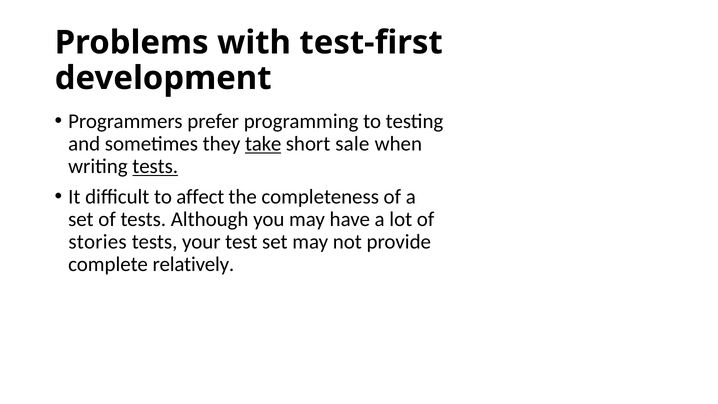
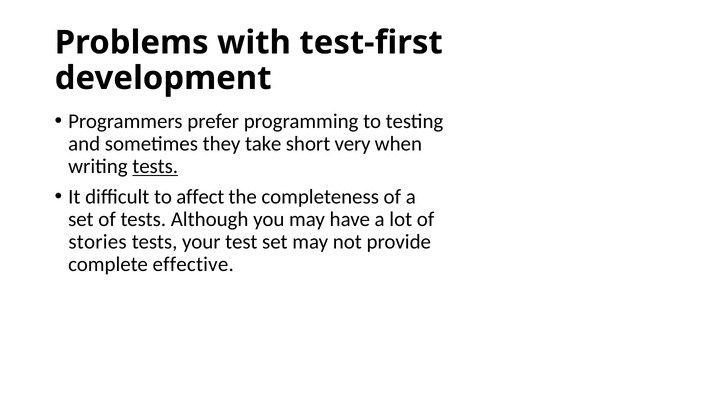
take underline: present -> none
sale: sale -> very
relatively: relatively -> effective
